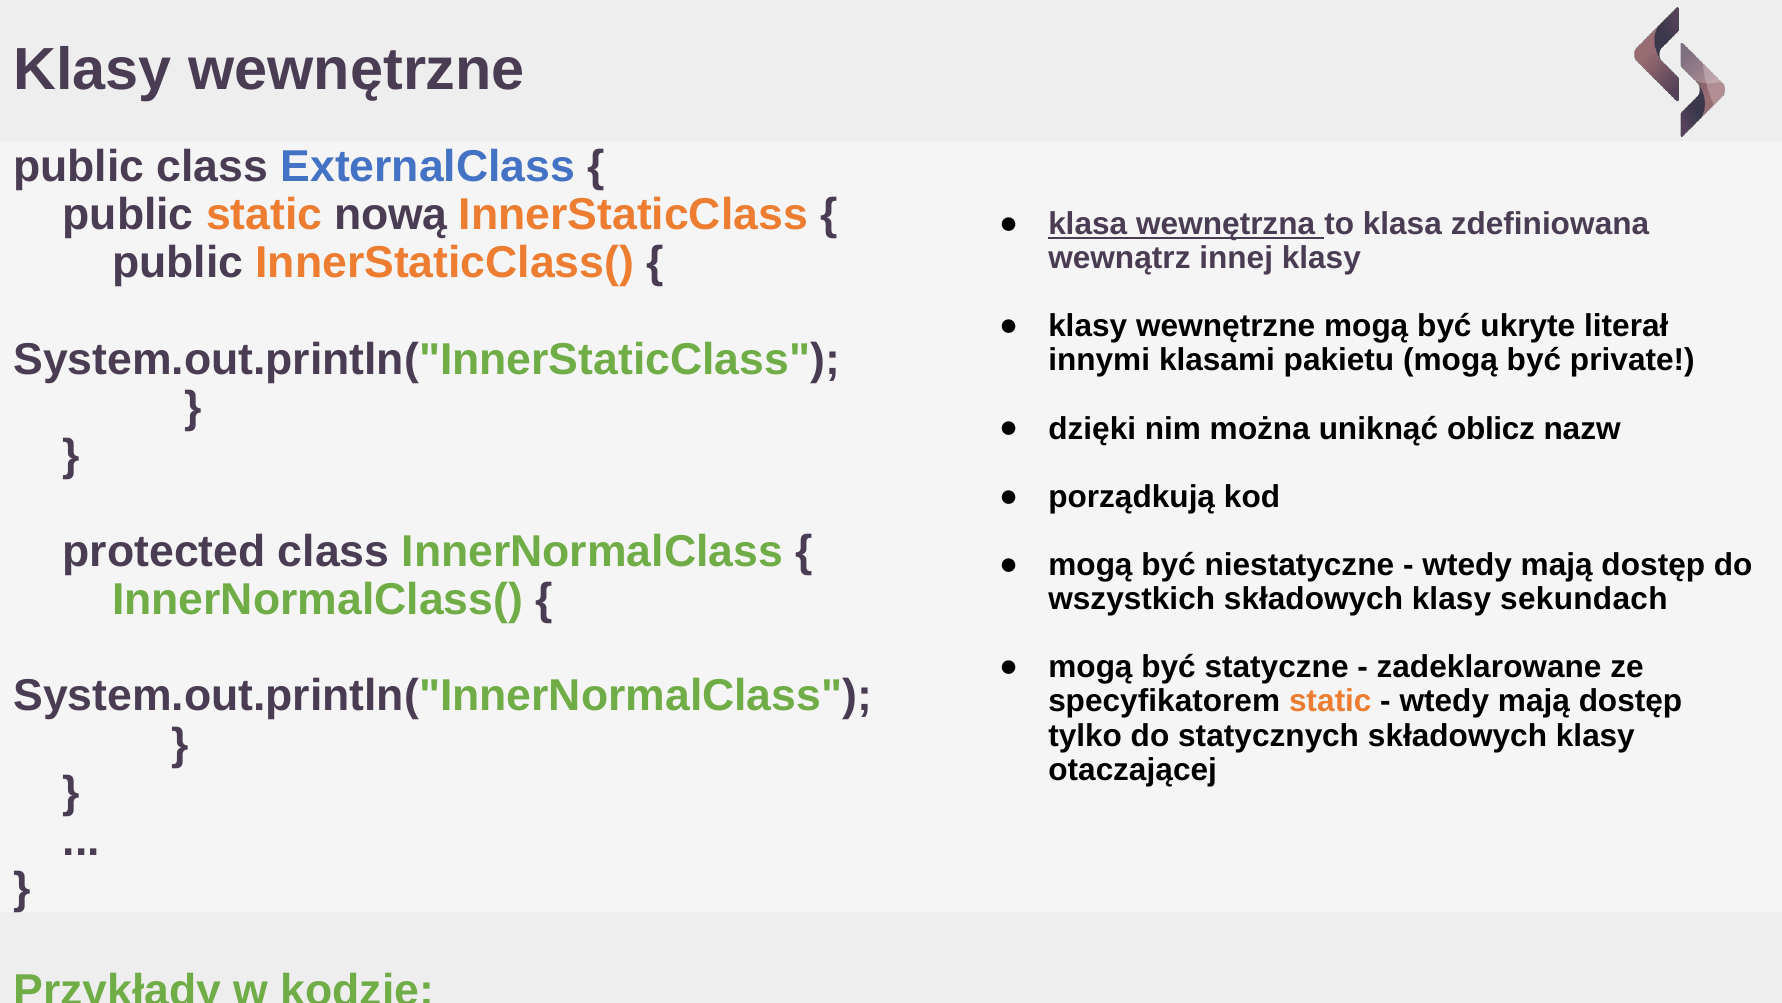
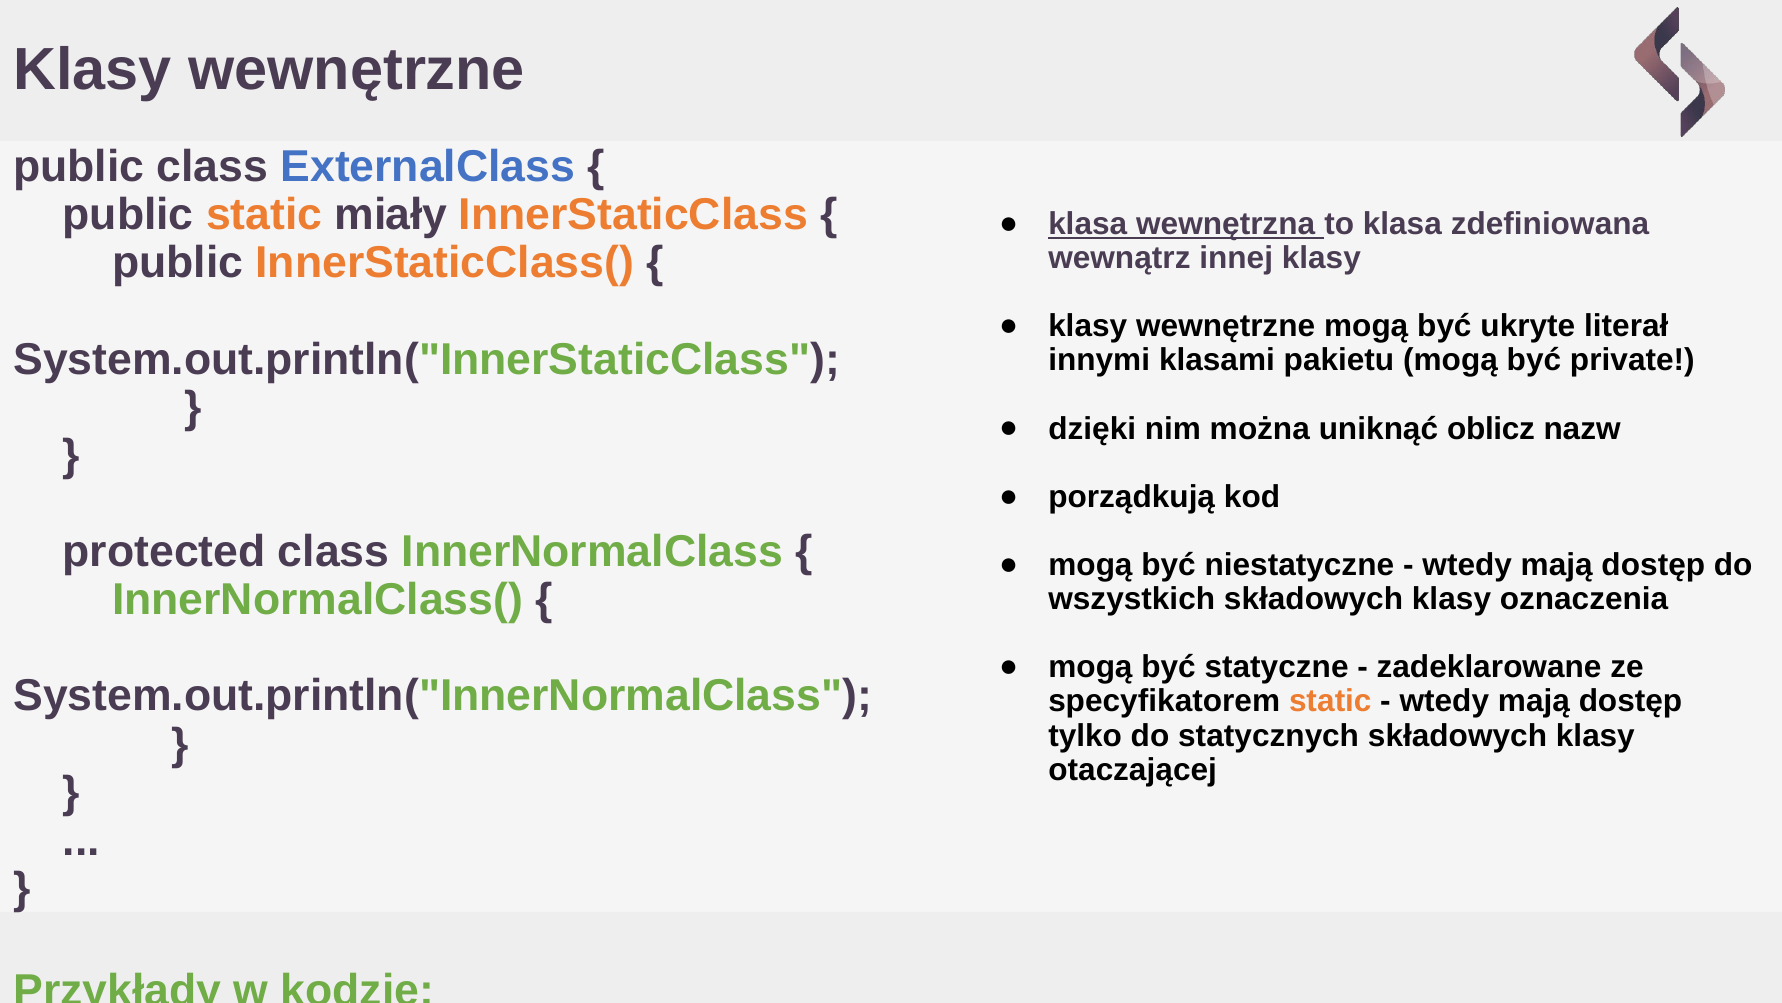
nową: nową -> miały
sekundach: sekundach -> oznaczenia
